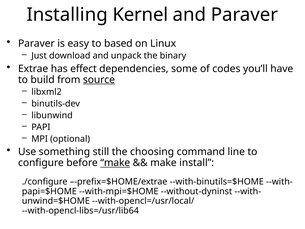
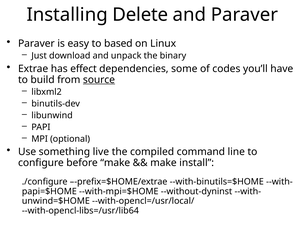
Kernel: Kernel -> Delete
still: still -> live
choosing: choosing -> compiled
make at (115, 163) underline: present -> none
